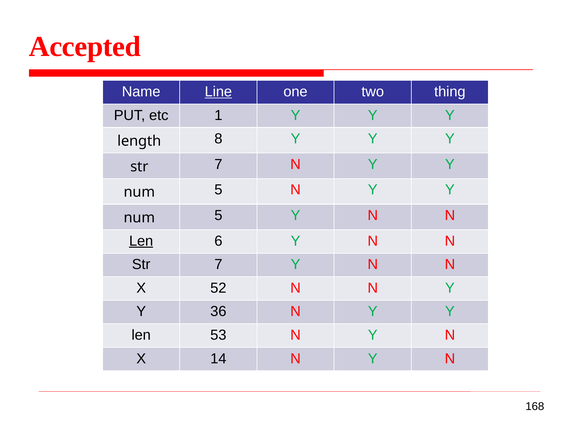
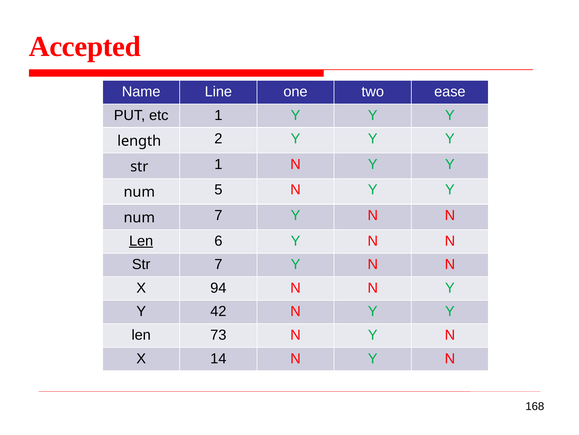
Line underline: present -> none
thing: thing -> ease
8: 8 -> 2
7 at (218, 164): 7 -> 1
5 at (218, 215): 5 -> 7
52: 52 -> 94
36: 36 -> 42
53: 53 -> 73
